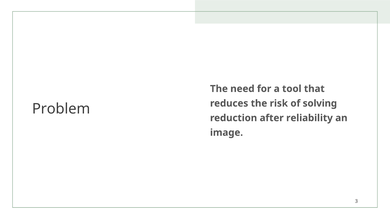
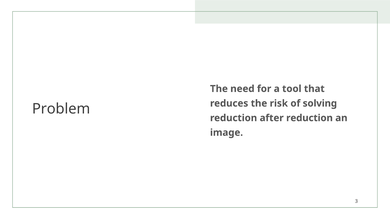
after reliability: reliability -> reduction
